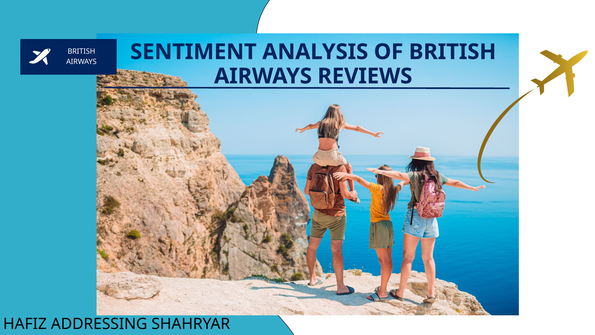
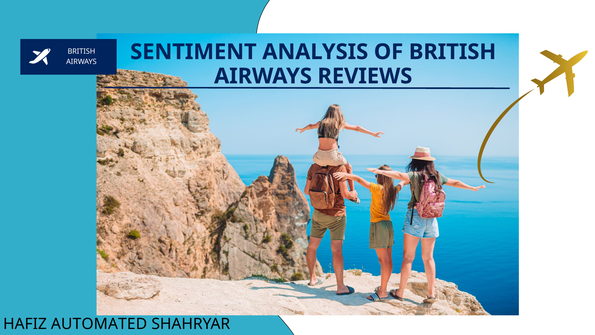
ADDRESSING: ADDRESSING -> AUTOMATED
